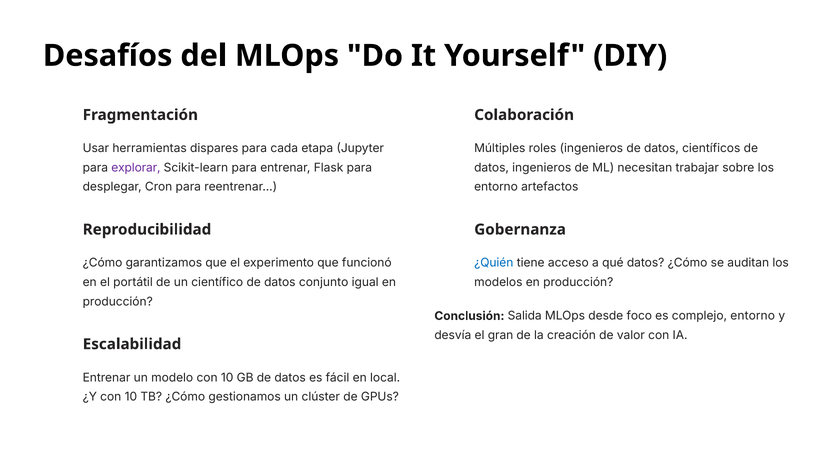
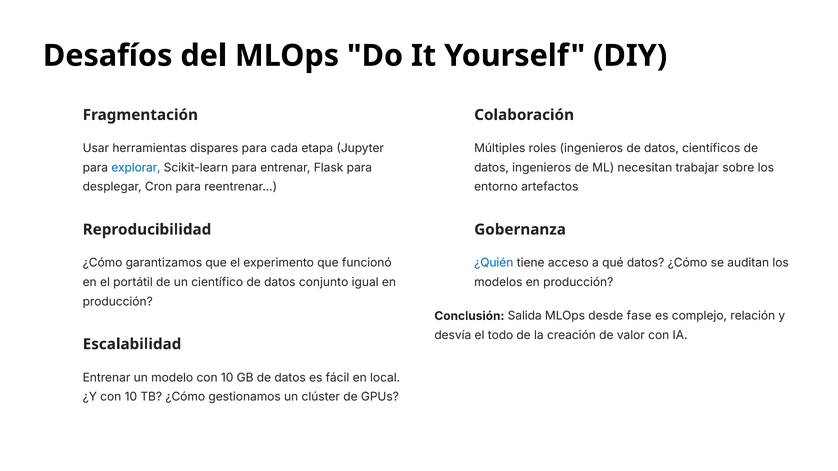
explorar colour: purple -> blue
foco: foco -> fase
complejo entorno: entorno -> relación
gran: gran -> todo
